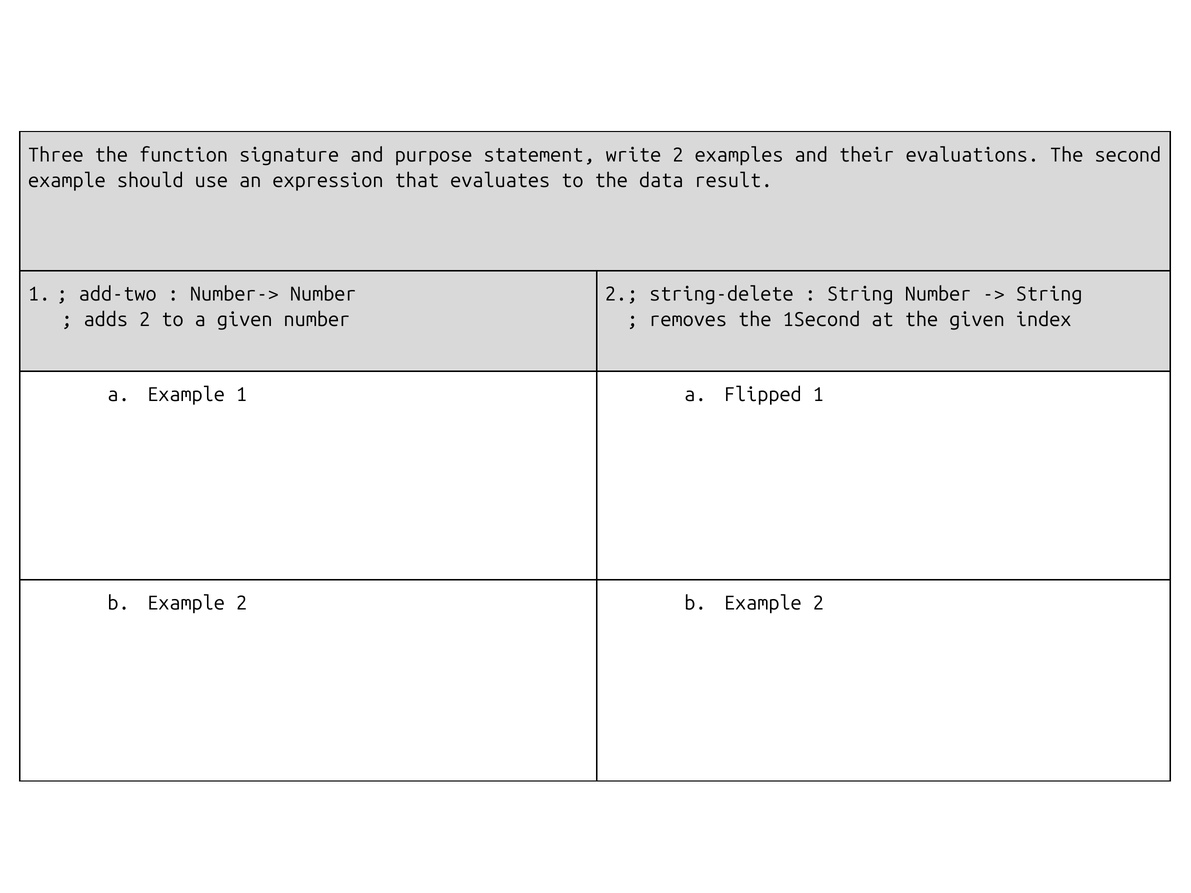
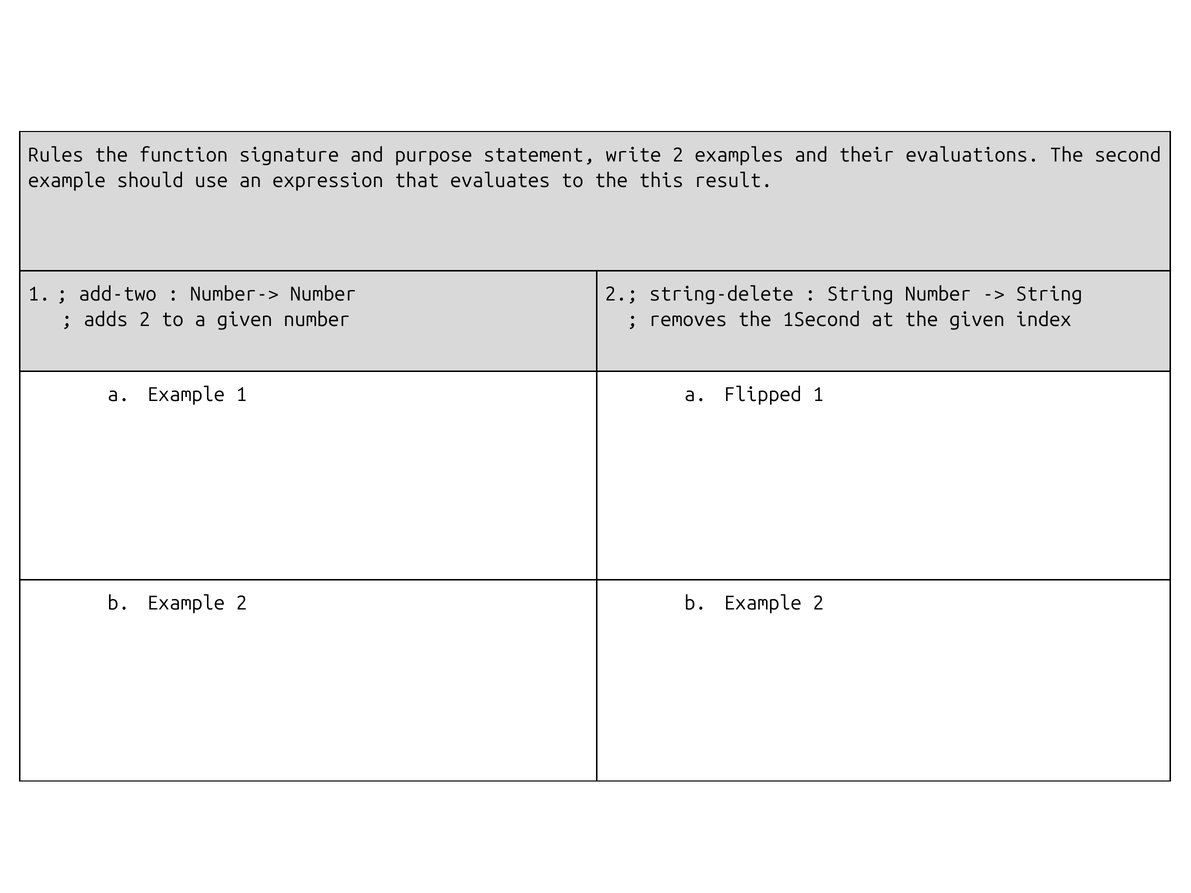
Three: Three -> Rules
data: data -> this
